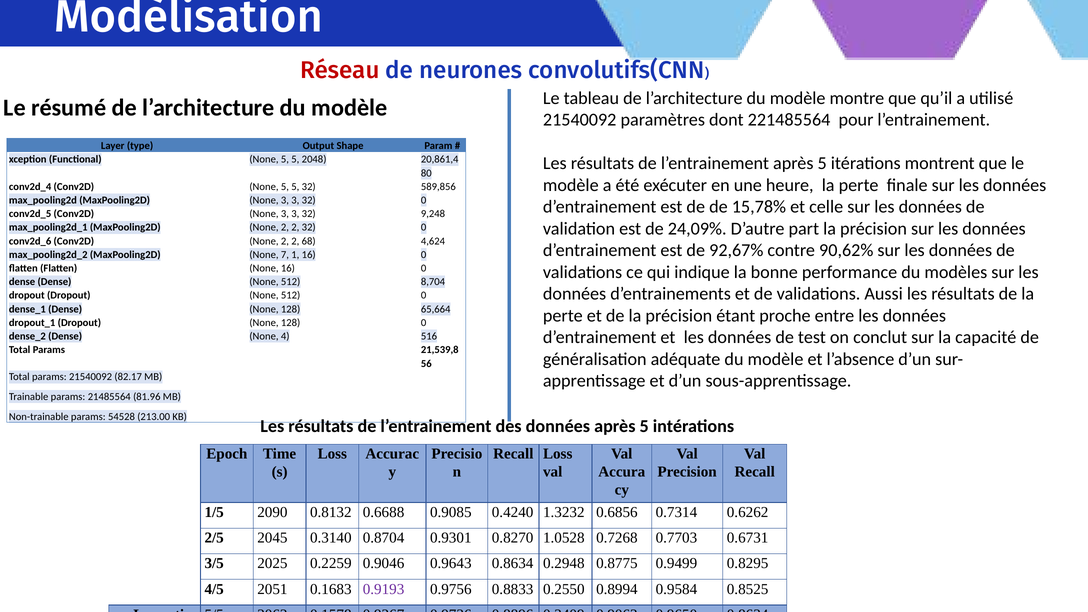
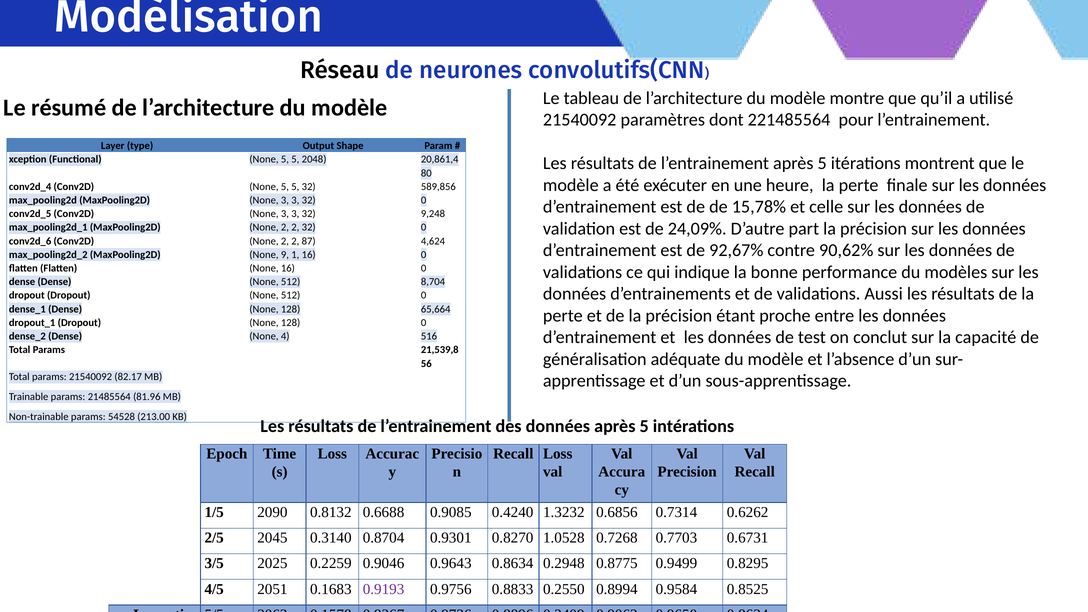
Réseau colour: red -> black
68: 68 -> 87
7: 7 -> 9
